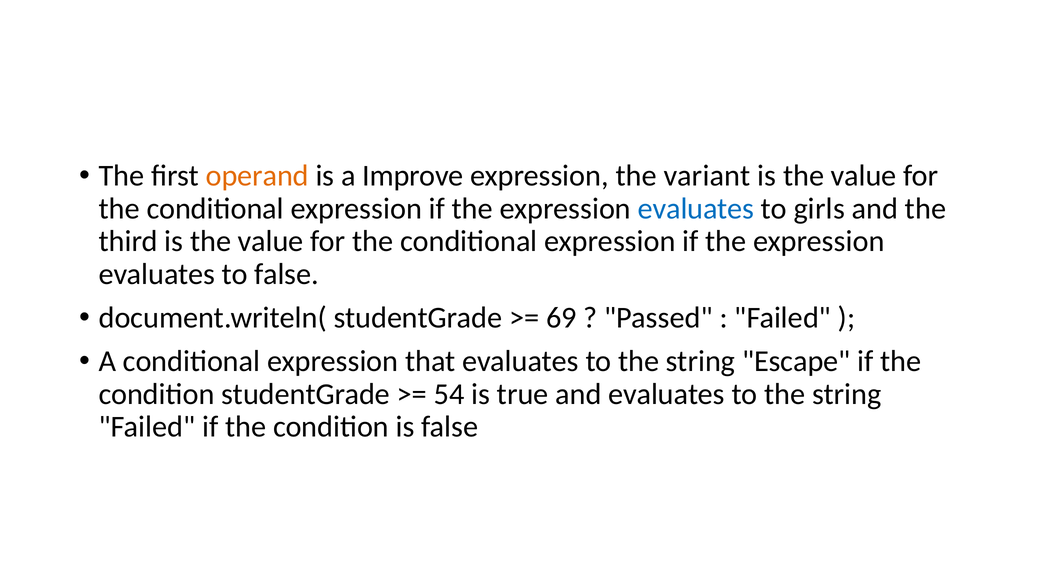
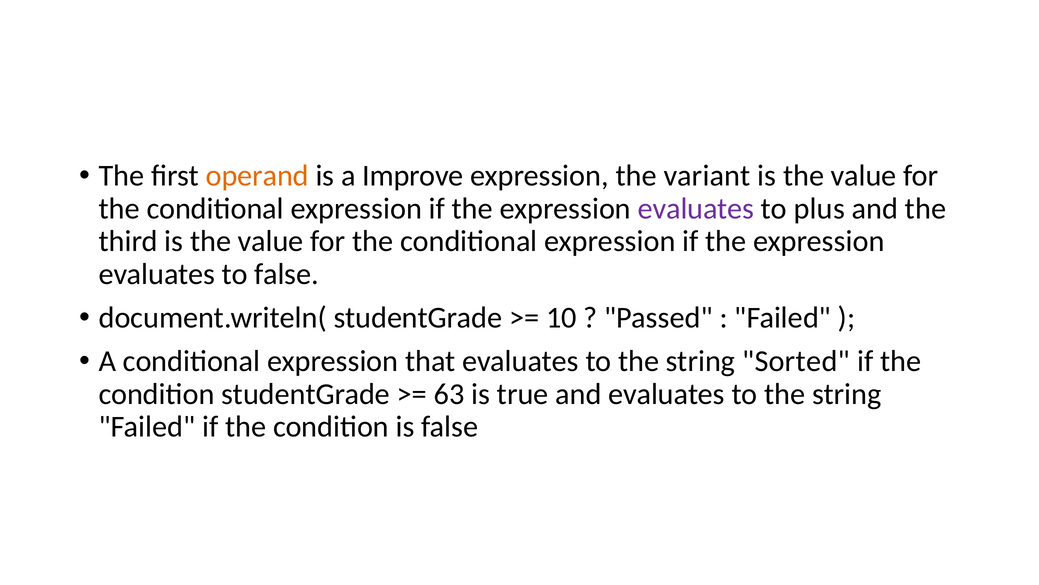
evaluates at (696, 208) colour: blue -> purple
girls: girls -> plus
69: 69 -> 10
Escape: Escape -> Sorted
54: 54 -> 63
